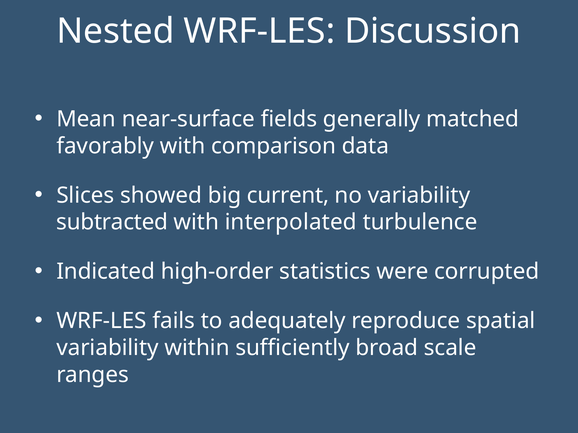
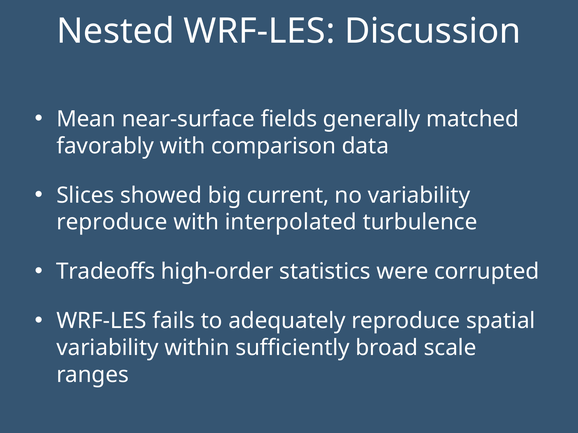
subtracted at (112, 222): subtracted -> reproduce
Indicated: Indicated -> Tradeoffs
